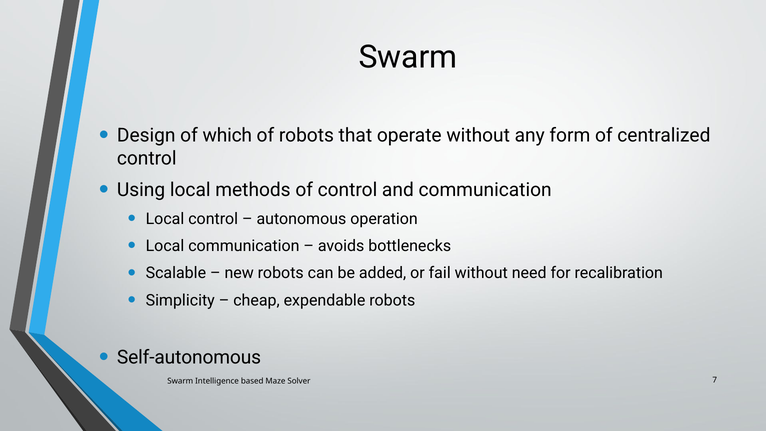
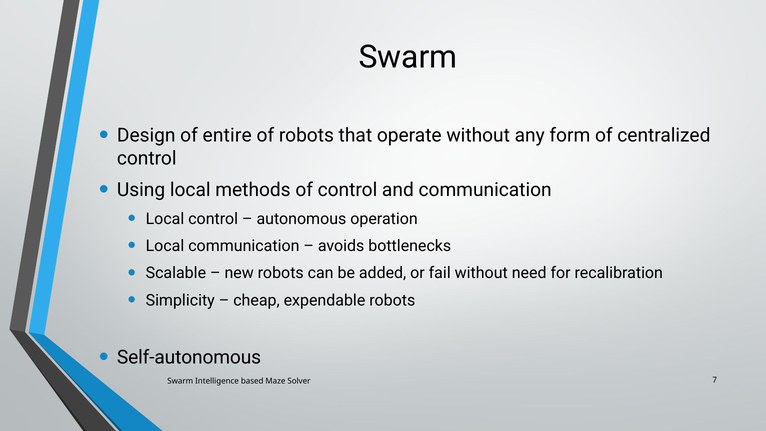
which: which -> entire
